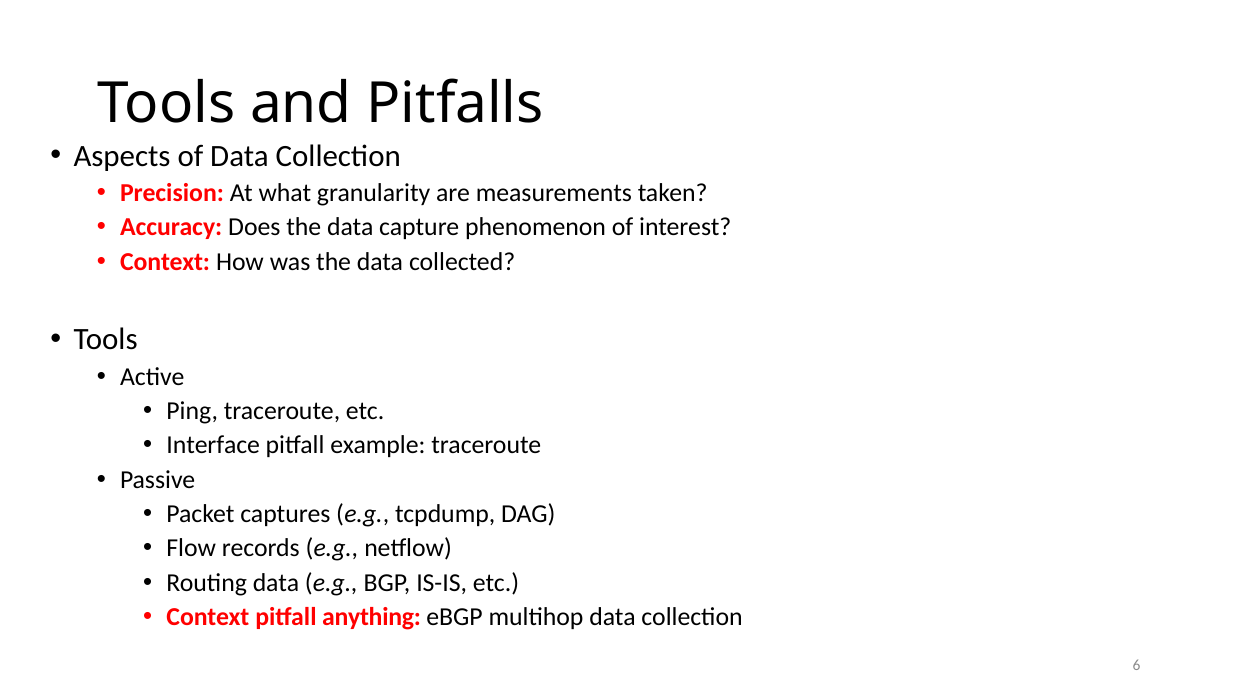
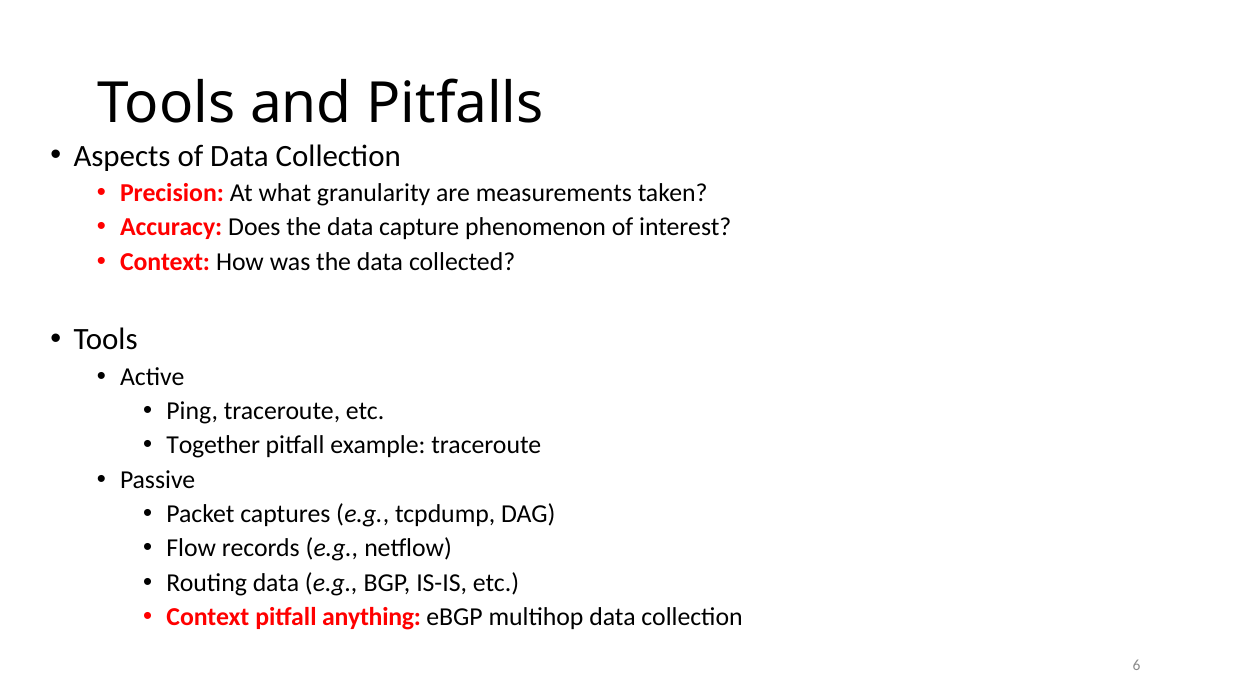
Interface: Interface -> Together
